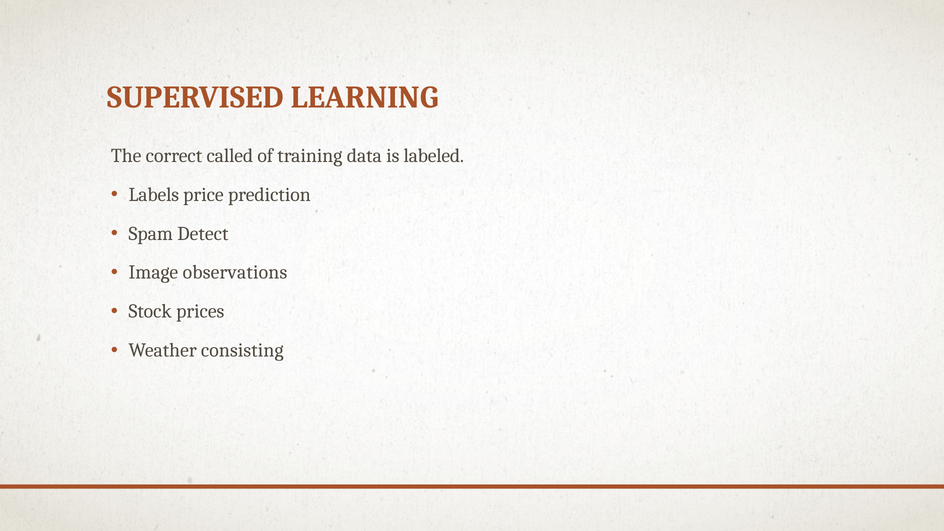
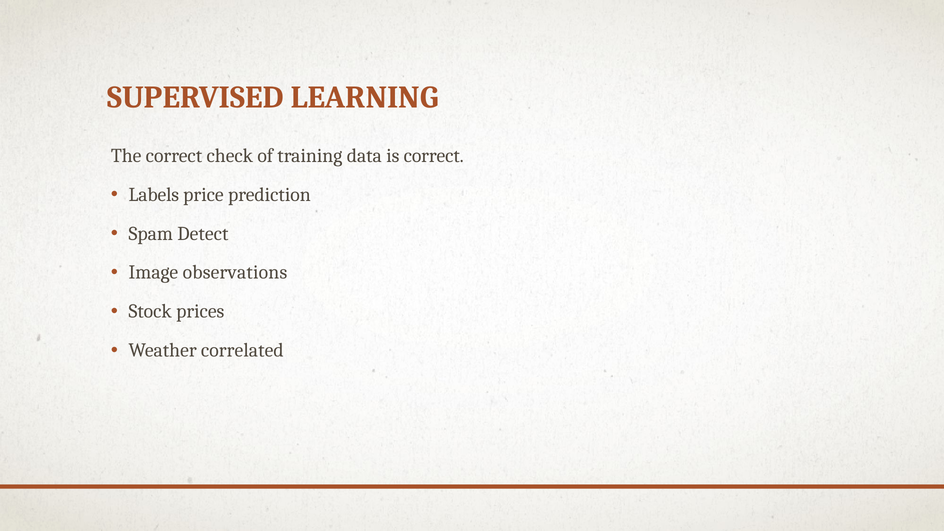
called: called -> check
is labeled: labeled -> correct
consisting: consisting -> correlated
